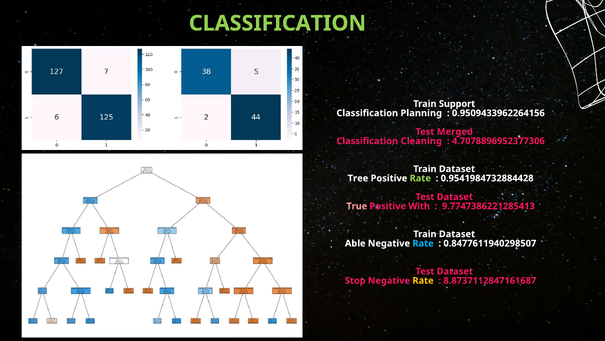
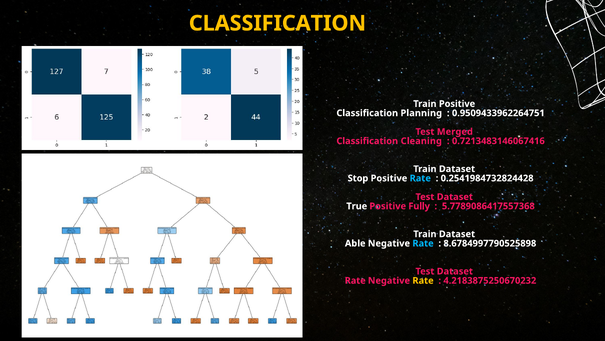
CLASSIFICATION at (277, 23) colour: light green -> yellow
Train Support: Support -> Positive
0.9509433962264156: 0.9509433962264156 -> 0.9509433962264751
4.7078896952377306: 4.7078896952377306 -> 0.7213483146067416
Tree: Tree -> Stop
Rate at (420, 178) colour: light green -> light blue
0.9541984732884428: 0.9541984732884428 -> 0.2541984732824428
True colour: pink -> white
With: With -> Fully
9.7747386221285413: 9.7747386221285413 -> 5.7789086417557368
0.8477611940298507: 0.8477611940298507 -> 8.6784997790525898
Stop at (355, 280): Stop -> Rate
8.8737112847161687: 8.8737112847161687 -> 4.2183875250670232
